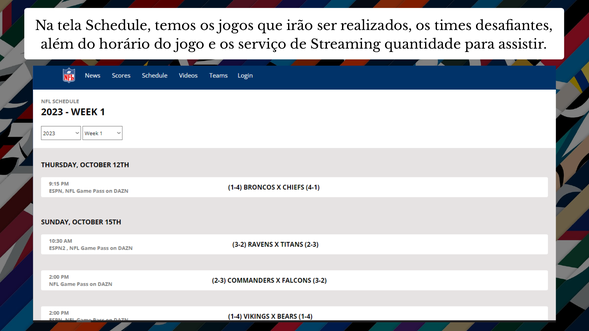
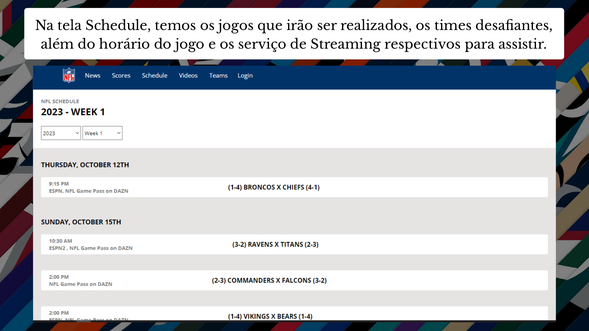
quantidade: quantidade -> respectivos
